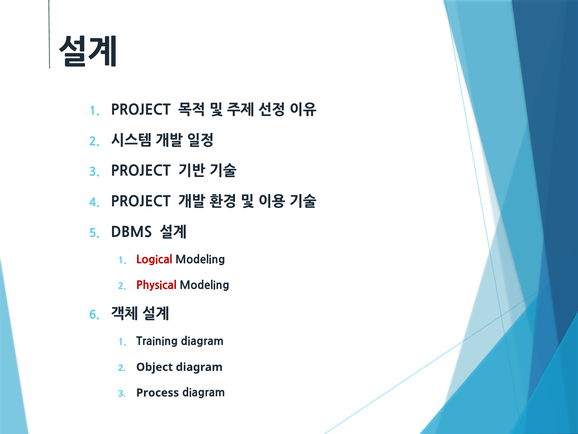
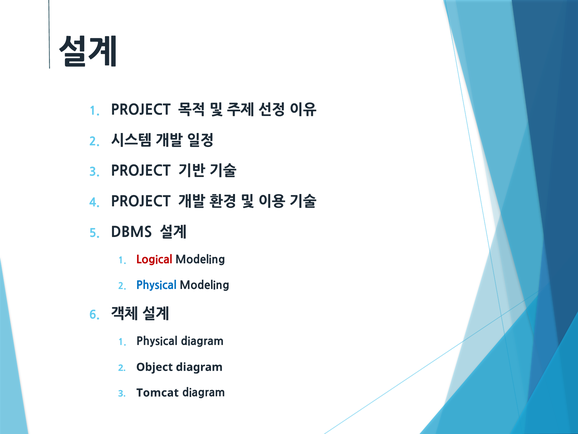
Physical at (156, 285) colour: red -> blue
Training at (157, 341): Training -> Physical
Process: Process -> Tomcat
